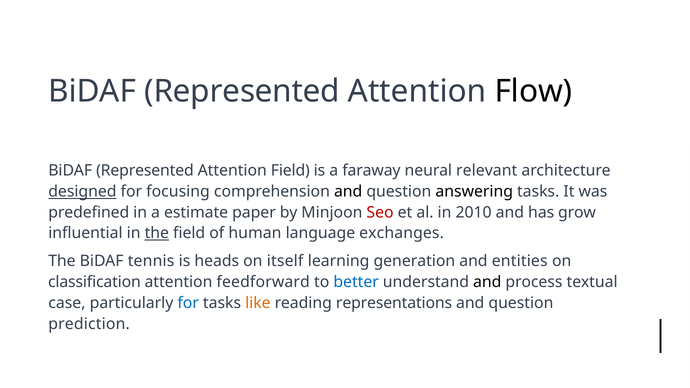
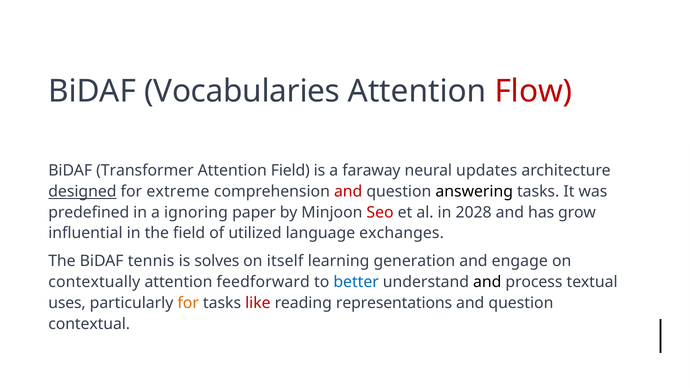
Represented at (242, 91): Represented -> Vocabularies
Flow colour: black -> red
Represented at (145, 171): Represented -> Transformer
relevant: relevant -> updates
focusing: focusing -> extreme
and at (348, 192) colour: black -> red
estimate: estimate -> ignoring
2010: 2010 -> 2028
the at (157, 233) underline: present -> none
human: human -> utilized
heads: heads -> solves
entities: entities -> engage
classification: classification -> contextually
case: case -> uses
for at (188, 303) colour: blue -> orange
like colour: orange -> red
prediction: prediction -> contextual
